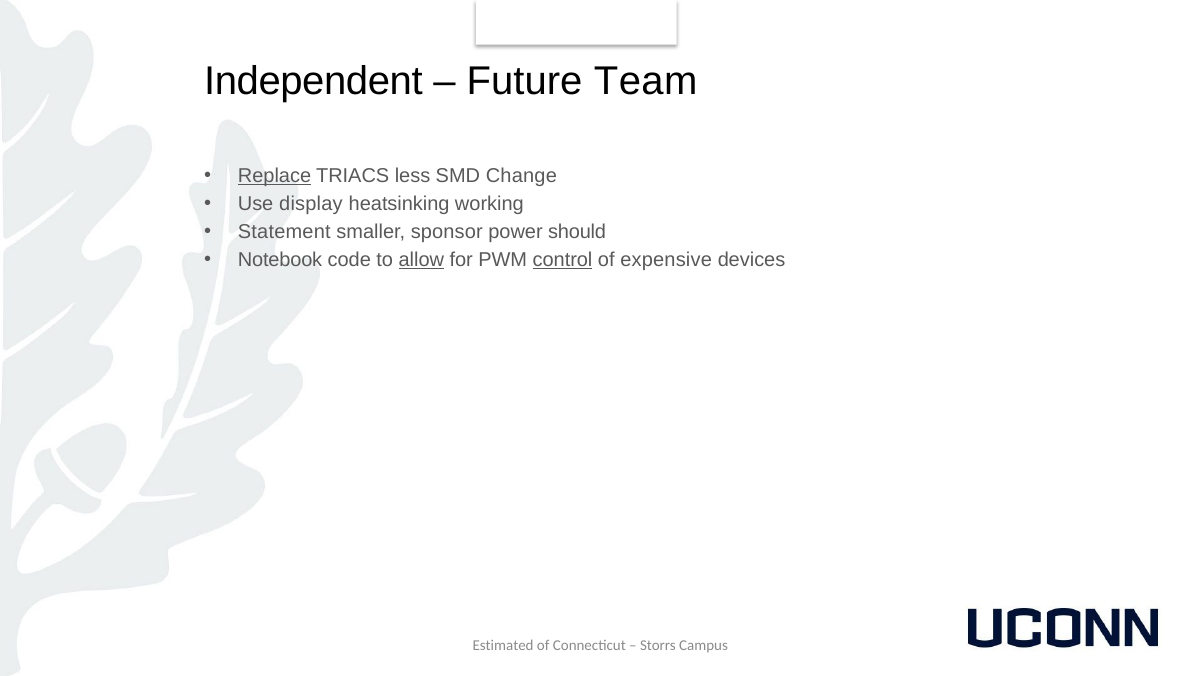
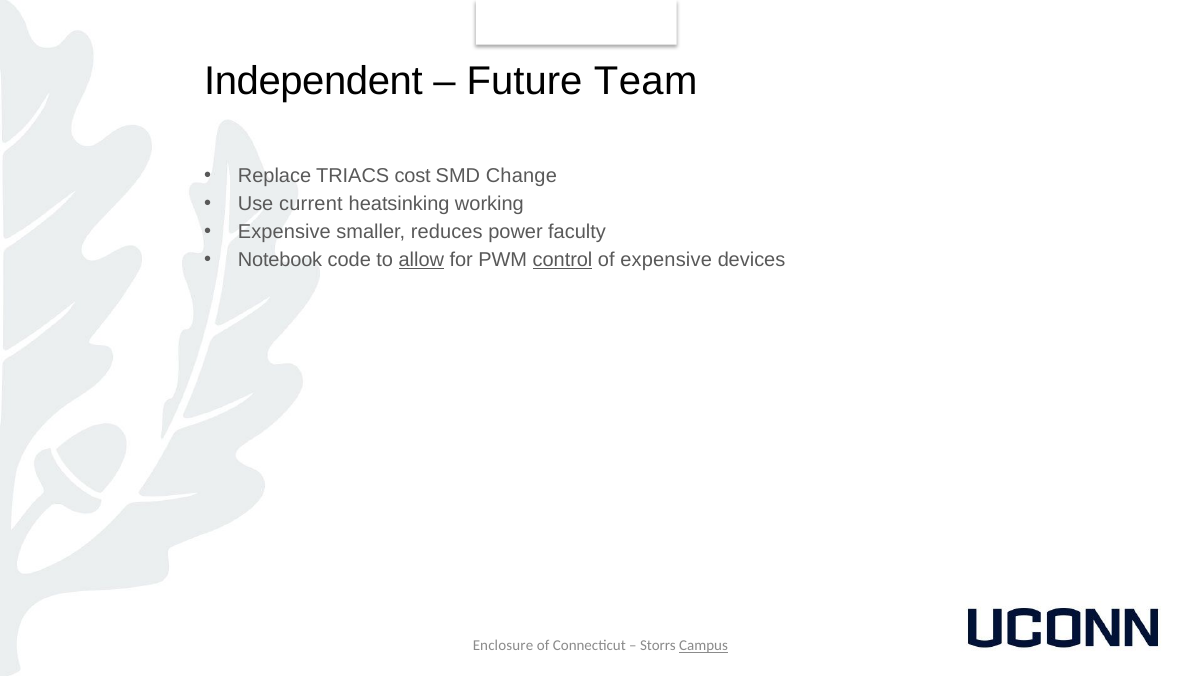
Replace underline: present -> none
less: less -> cost
display: display -> current
Statement at (284, 232): Statement -> Expensive
sponsor: sponsor -> reduces
should: should -> faculty
Estimated: Estimated -> Enclosure
Campus underline: none -> present
